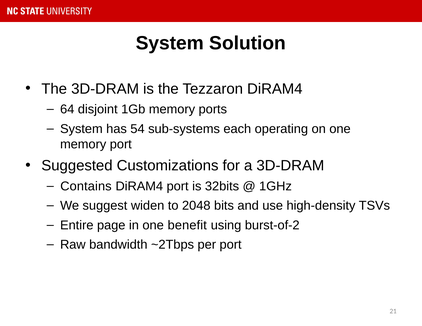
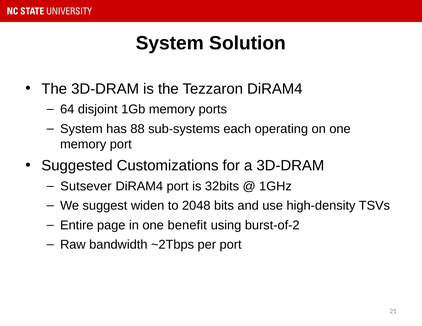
54: 54 -> 88
Contains: Contains -> Sutsever
